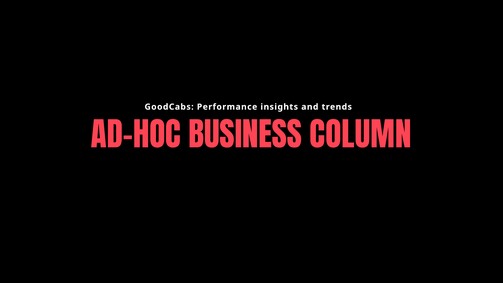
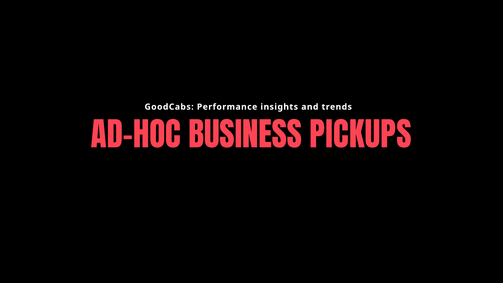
COLUMN: COLUMN -> PICKUPS
